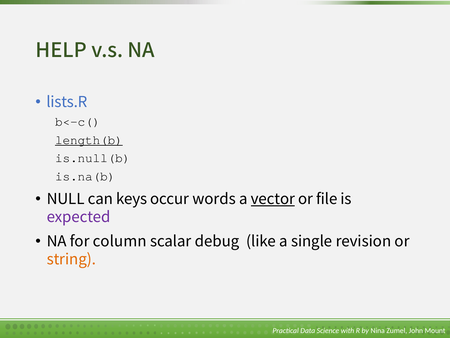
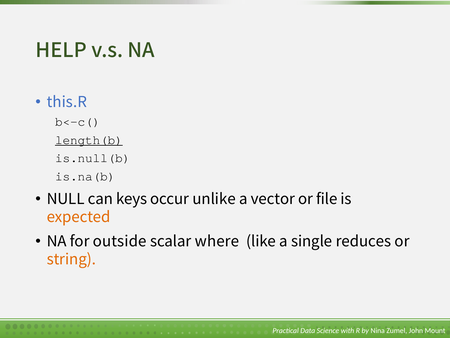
lists.R: lists.R -> this.R
words: words -> unlike
vector underline: present -> none
expected colour: purple -> orange
column: column -> outside
debug: debug -> where
revision: revision -> reduces
